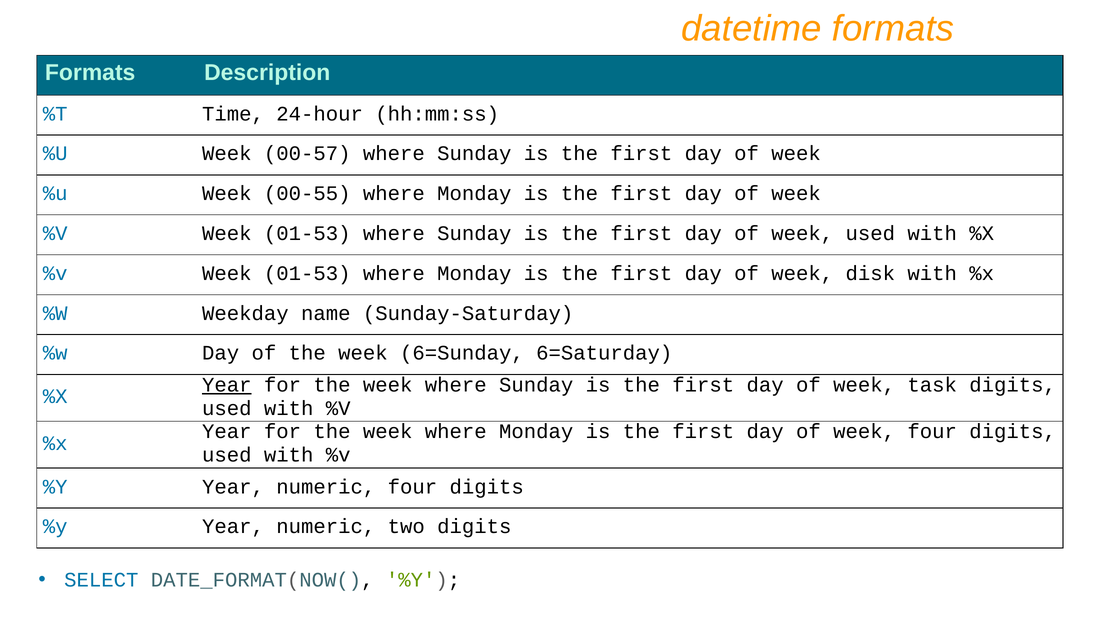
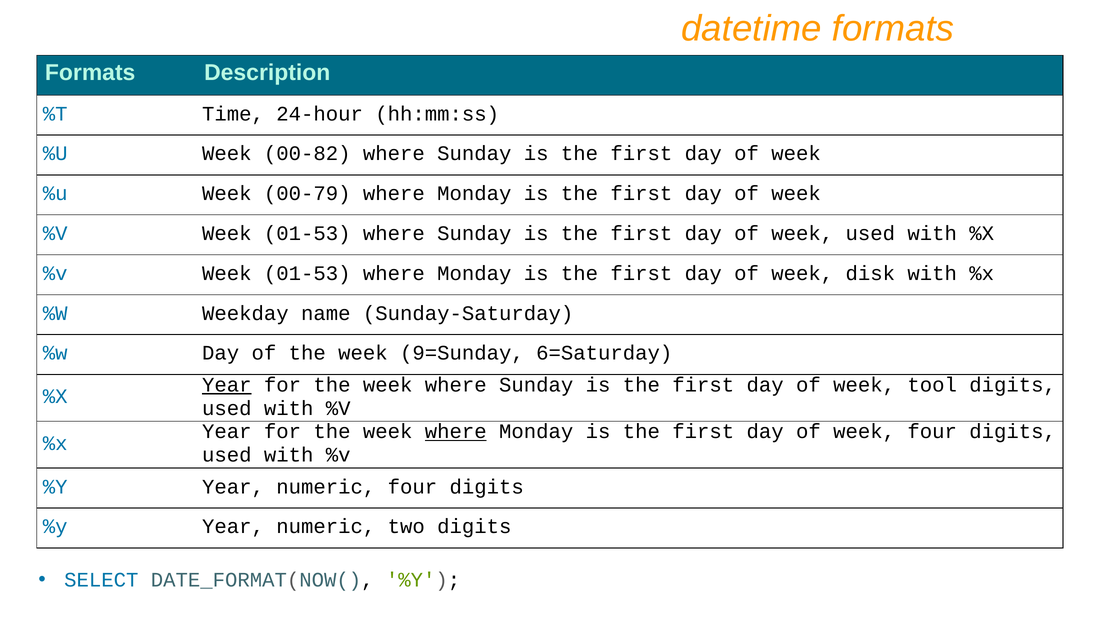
00-57: 00-57 -> 00-82
00-55: 00-55 -> 00-79
6=Sunday: 6=Sunday -> 9=Sunday
task: task -> tool
where at (456, 431) underline: none -> present
